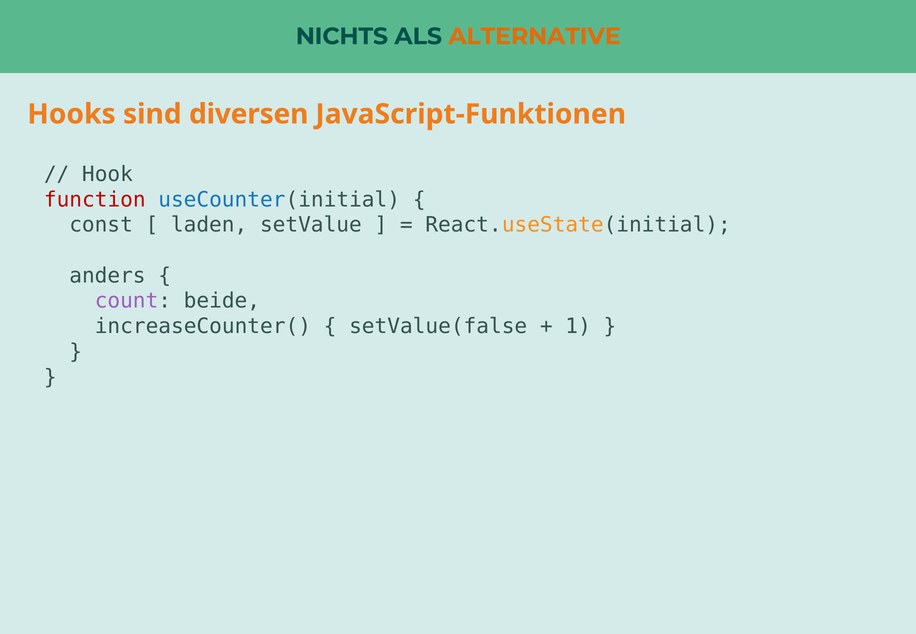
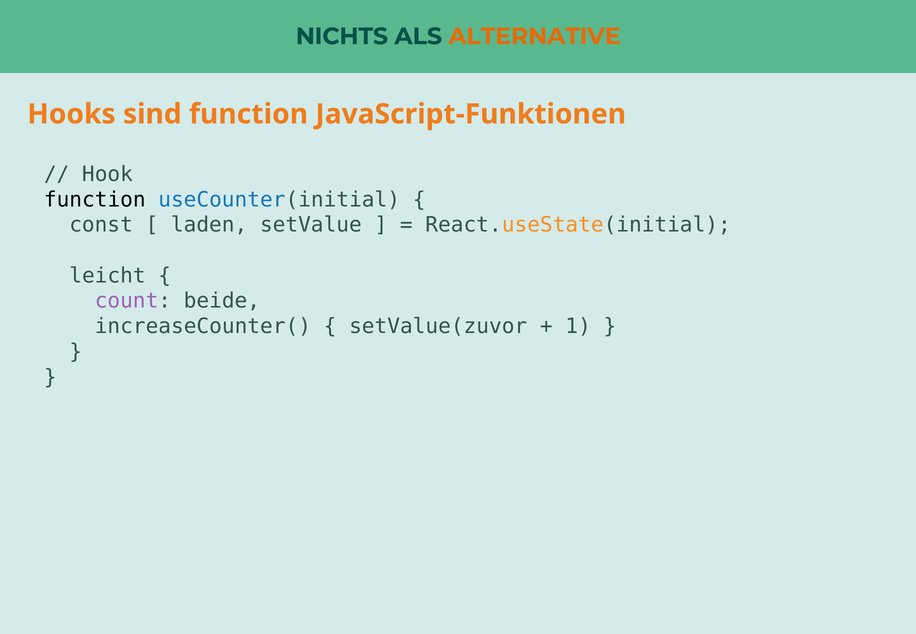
sind diversen: diversen -> function
function at (95, 200) colour: red -> black
anders: anders -> leicht
setValue(false: setValue(false -> setValue(zuvor
